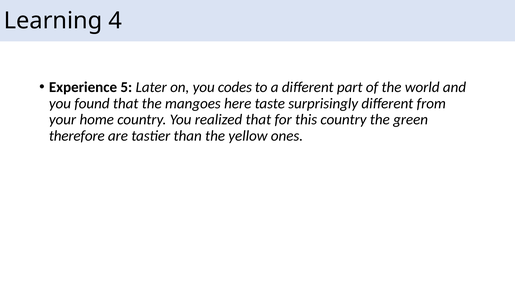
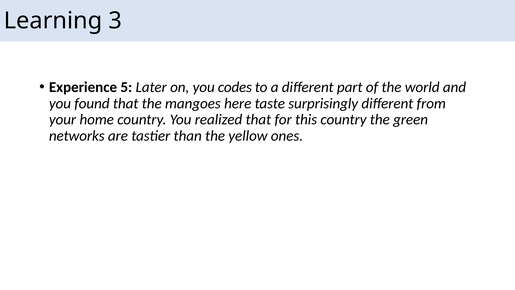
4: 4 -> 3
therefore: therefore -> networks
